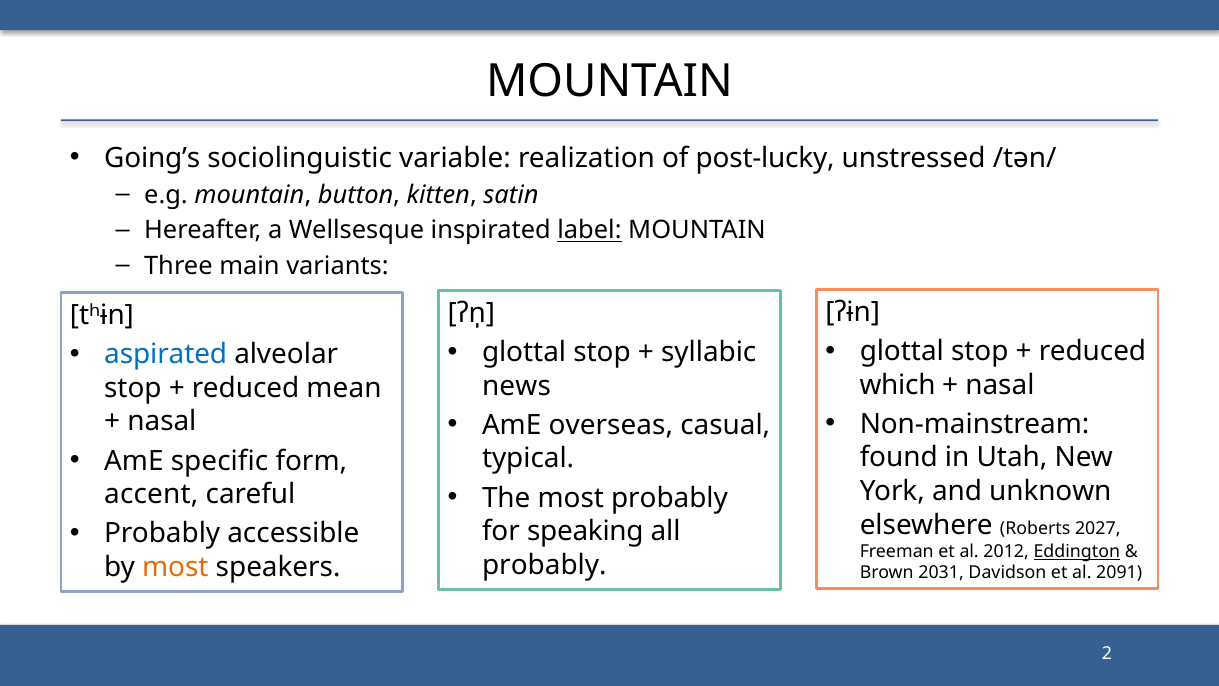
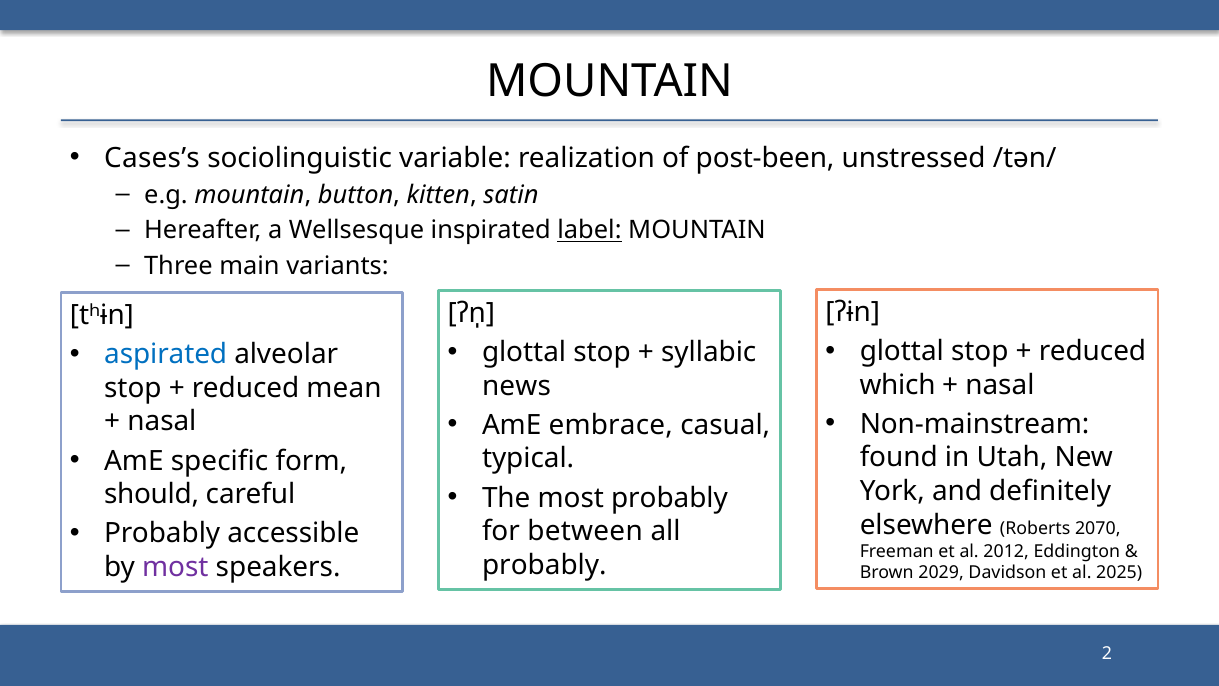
Going’s: Going’s -> Cases’s
post-lucky: post-lucky -> post-been
overseas: overseas -> embrace
unknown: unknown -> definitely
accent: accent -> should
2027: 2027 -> 2070
speaking: speaking -> between
Eddington underline: present -> none
most at (175, 567) colour: orange -> purple
2031: 2031 -> 2029
2091: 2091 -> 2025
